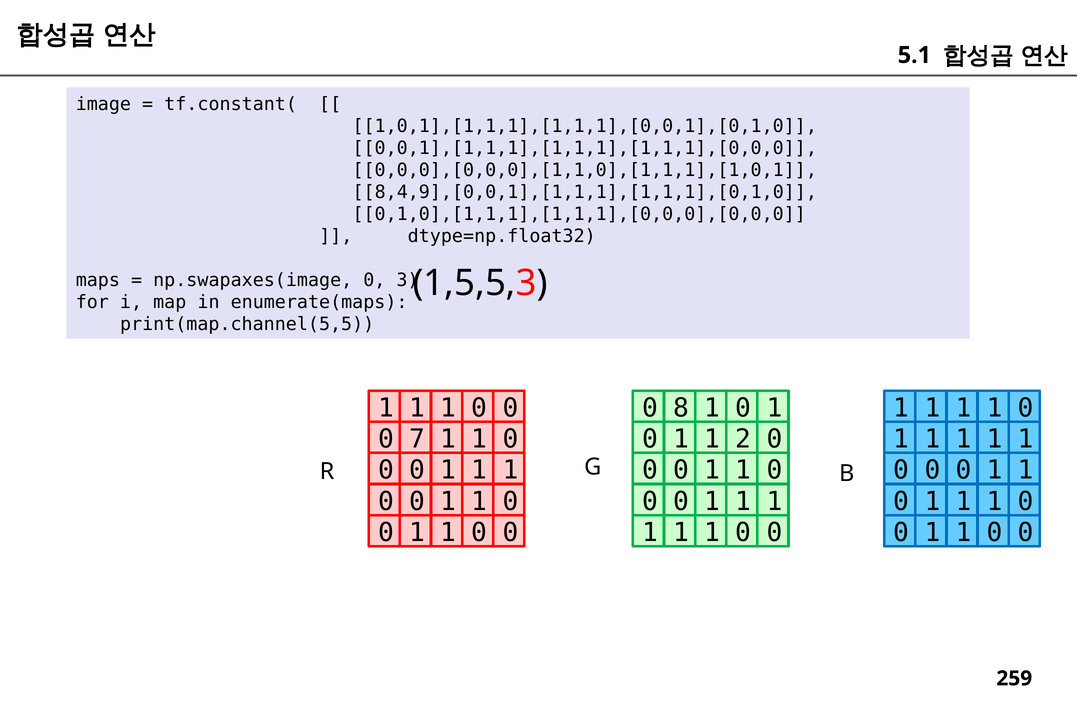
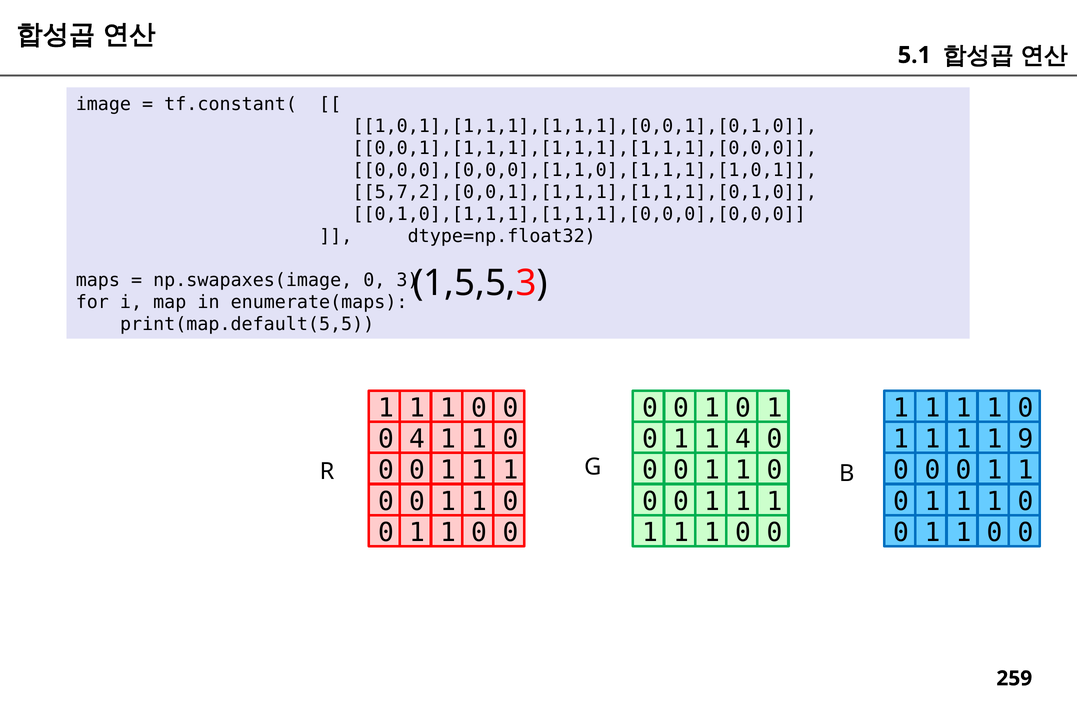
8,4,9],[0,0,1],[1,1,1],[1,1,1],[0,1,0: 8,4,9],[0,0,1],[1,1,1],[1,1,1],[0,1,0 -> 5,7,2],[0,0,1],[1,1,1],[1,1,1],[0,1,0
print(map.channel(5,5: print(map.channel(5,5 -> print(map.default(5,5
8 at (681, 408): 8 -> 0
0 7: 7 -> 4
1 2: 2 -> 4
1 at (1026, 439): 1 -> 9
